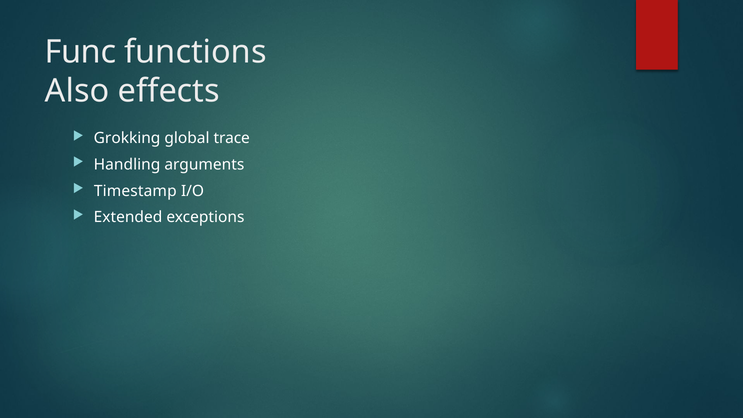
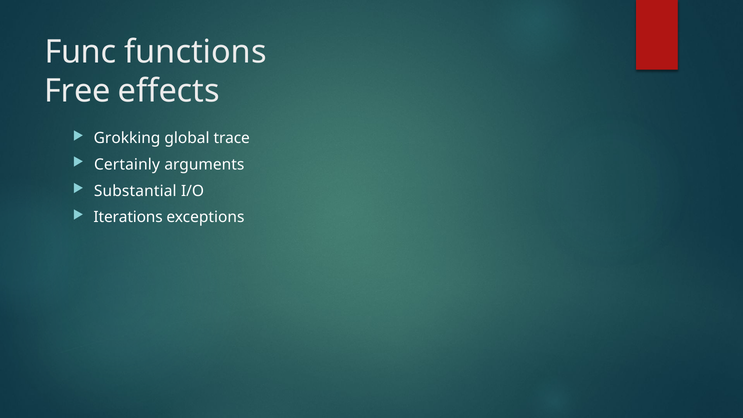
Also: Also -> Free
Handling: Handling -> Certainly
Timestamp: Timestamp -> Substantial
Extended: Extended -> Iterations
